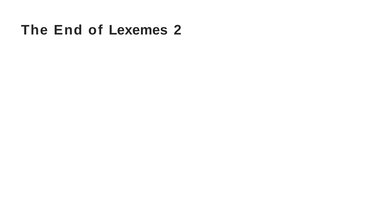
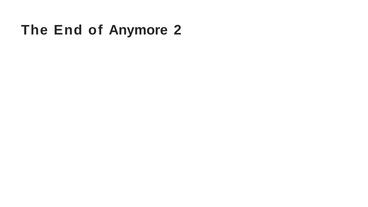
Lexemes: Lexemes -> Anymore
